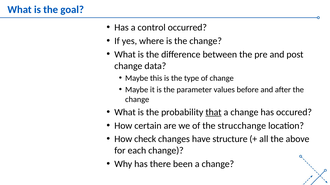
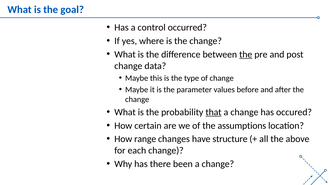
the at (246, 55) underline: none -> present
strucchange: strucchange -> assumptions
check: check -> range
